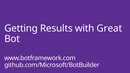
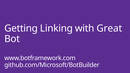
Results: Results -> Linking
